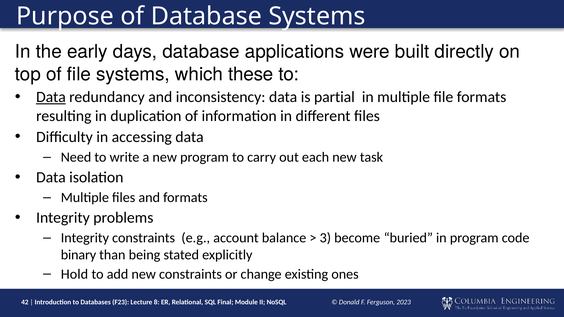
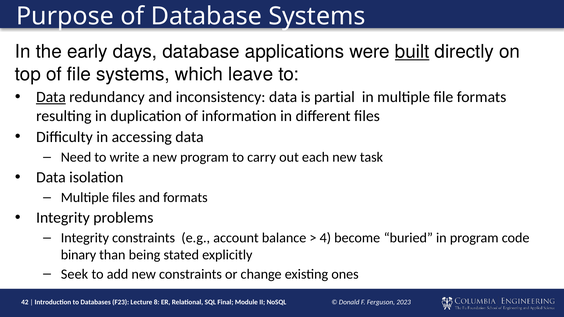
built underline: none -> present
these: these -> leave
3: 3 -> 4
Hold: Hold -> Seek
